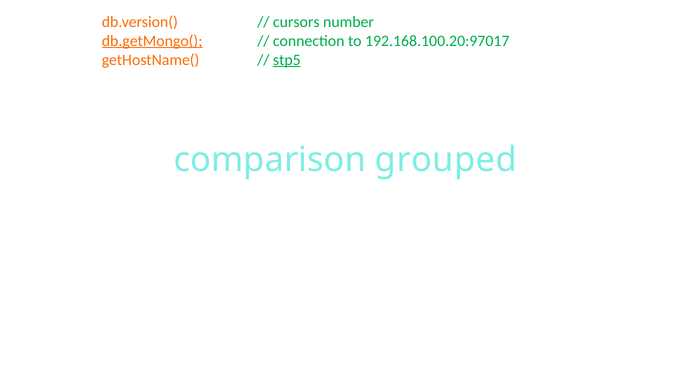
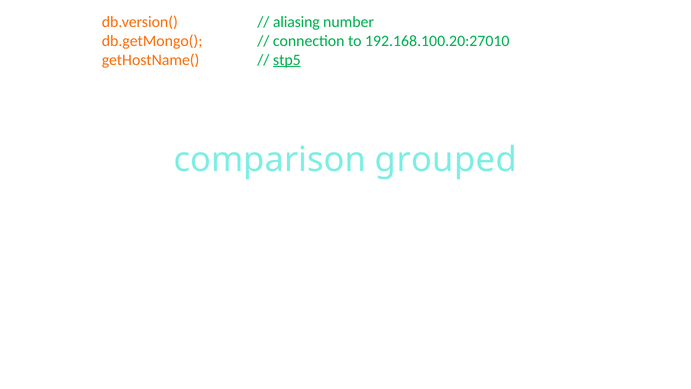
cursors: cursors -> aliasing
db.getMongo( underline: present -> none
192.168.100.20:97017: 192.168.100.20:97017 -> 192.168.100.20:27010
